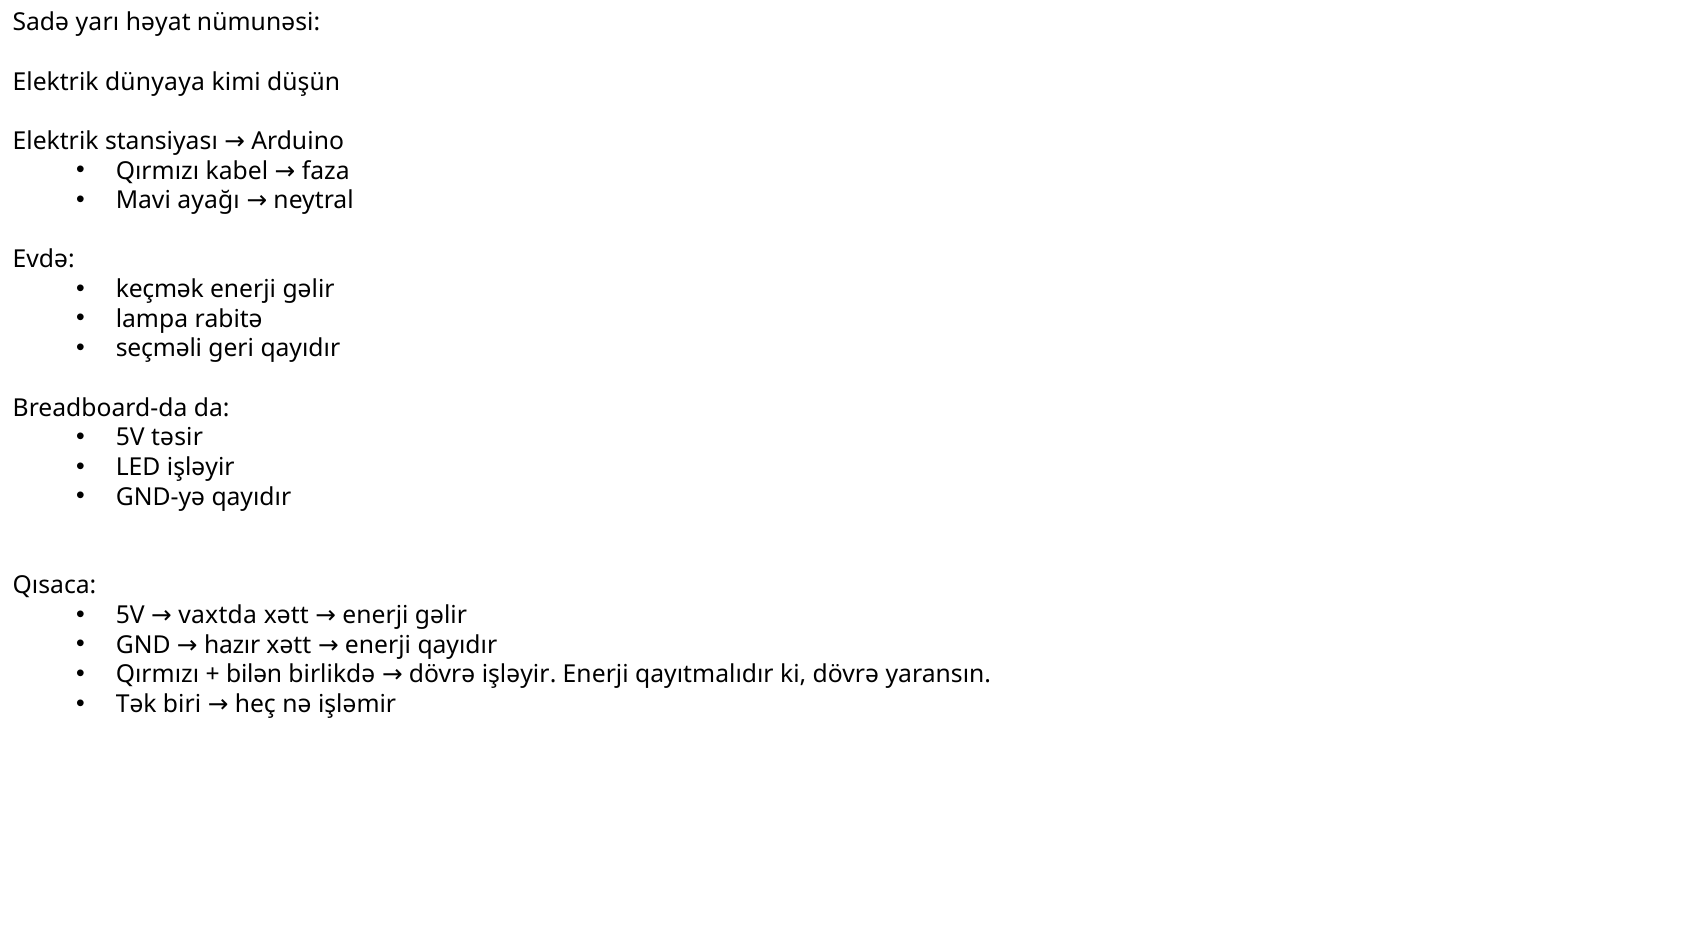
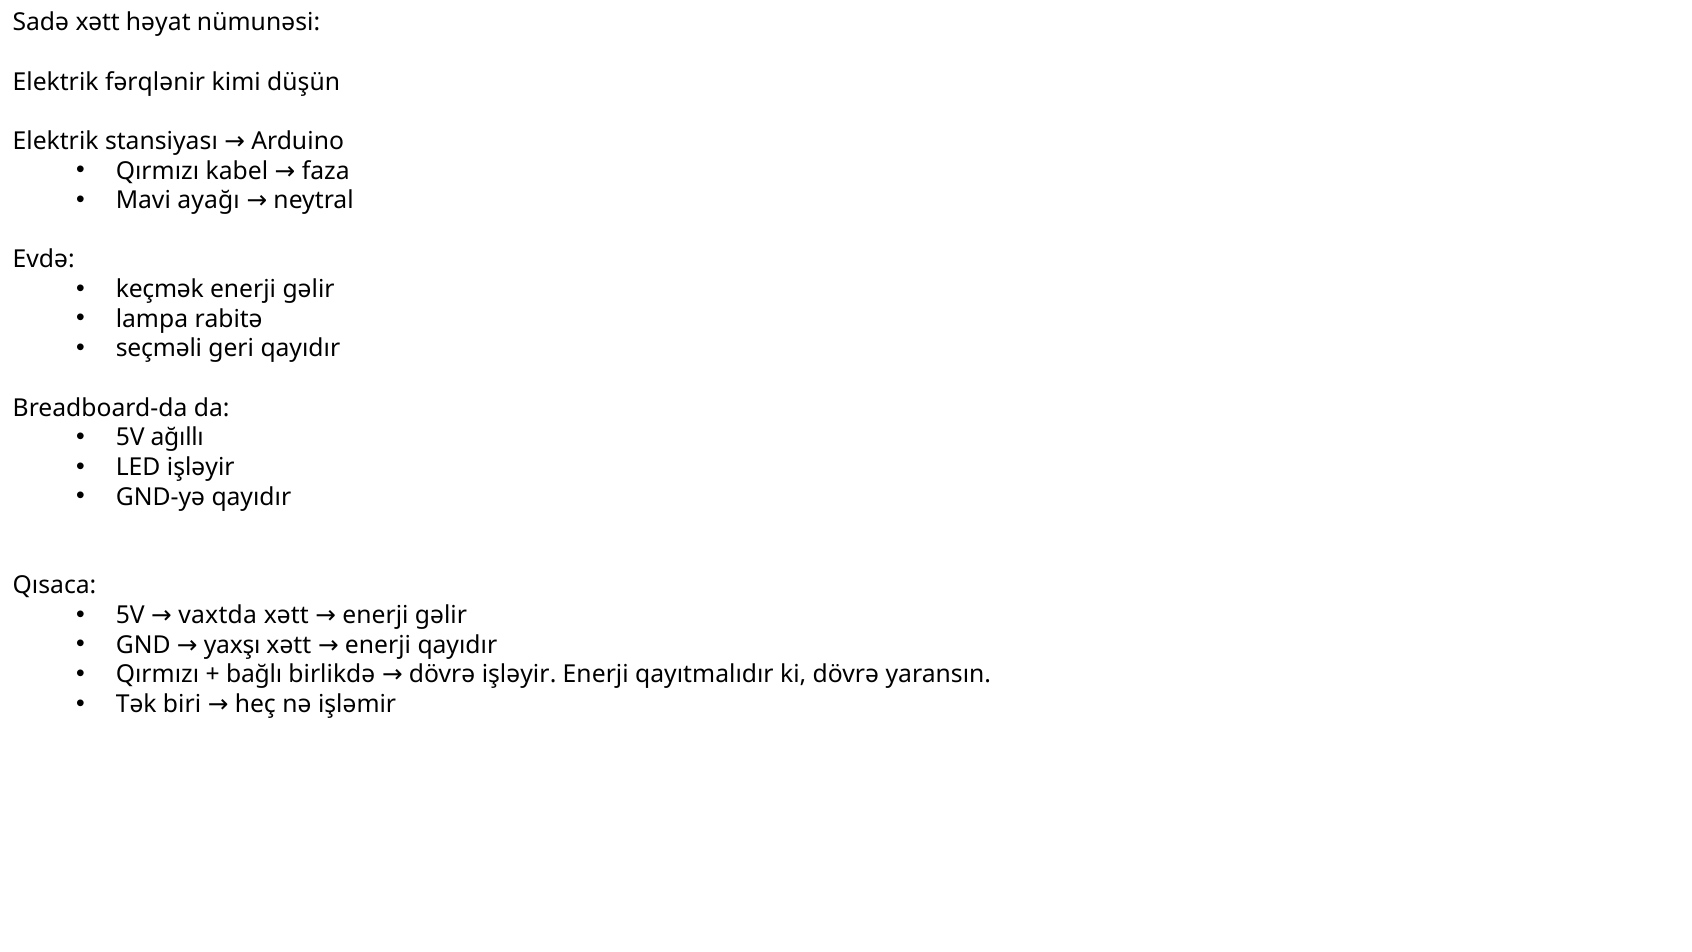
Sadə yarı: yarı -> xətt
dünyaya: dünyaya -> fərqlənir
təsir: təsir -> ağıllı
hazır: hazır -> yaxşı
bilən: bilən -> bağlı
